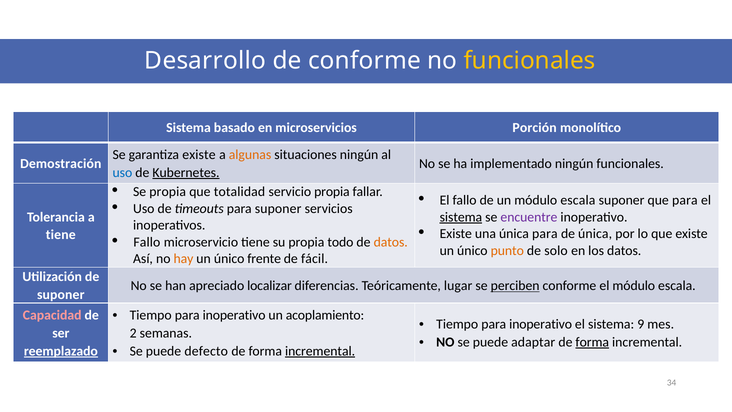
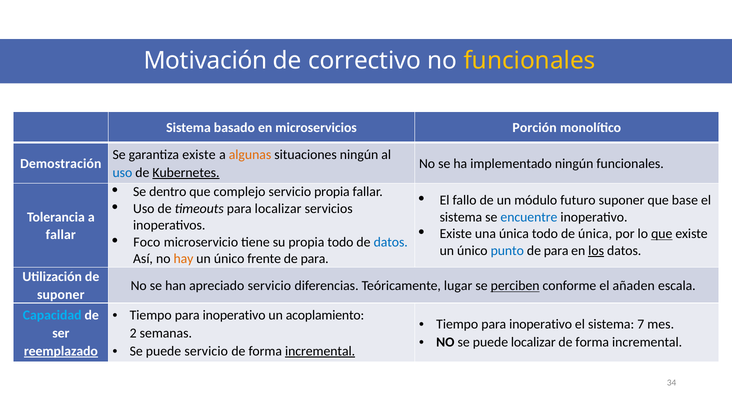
Desarrollo: Desarrollo -> Motivación
de conforme: conforme -> correctivo
Se propia: propia -> dentro
totalidad: totalidad -> complejo
un módulo escala: escala -> futuro
que para: para -> base
para suponer: suponer -> localizar
sistema at (461, 217) underline: present -> none
encuentre colour: purple -> blue
única para: para -> todo
que at (662, 234) underline: none -> present
tiene at (61, 235): tiene -> fallar
Fallo at (147, 242): Fallo -> Foco
datos at (391, 242) colour: orange -> blue
punto colour: orange -> blue
solo at (556, 250): solo -> para
los underline: none -> present
fácil at (315, 259): fácil -> para
apreciado localizar: localizar -> servicio
el módulo: módulo -> añaden
Capacidad colour: pink -> light blue
9: 9 -> 7
puede adaptar: adaptar -> localizar
forma at (592, 342) underline: present -> none
puede defecto: defecto -> servicio
